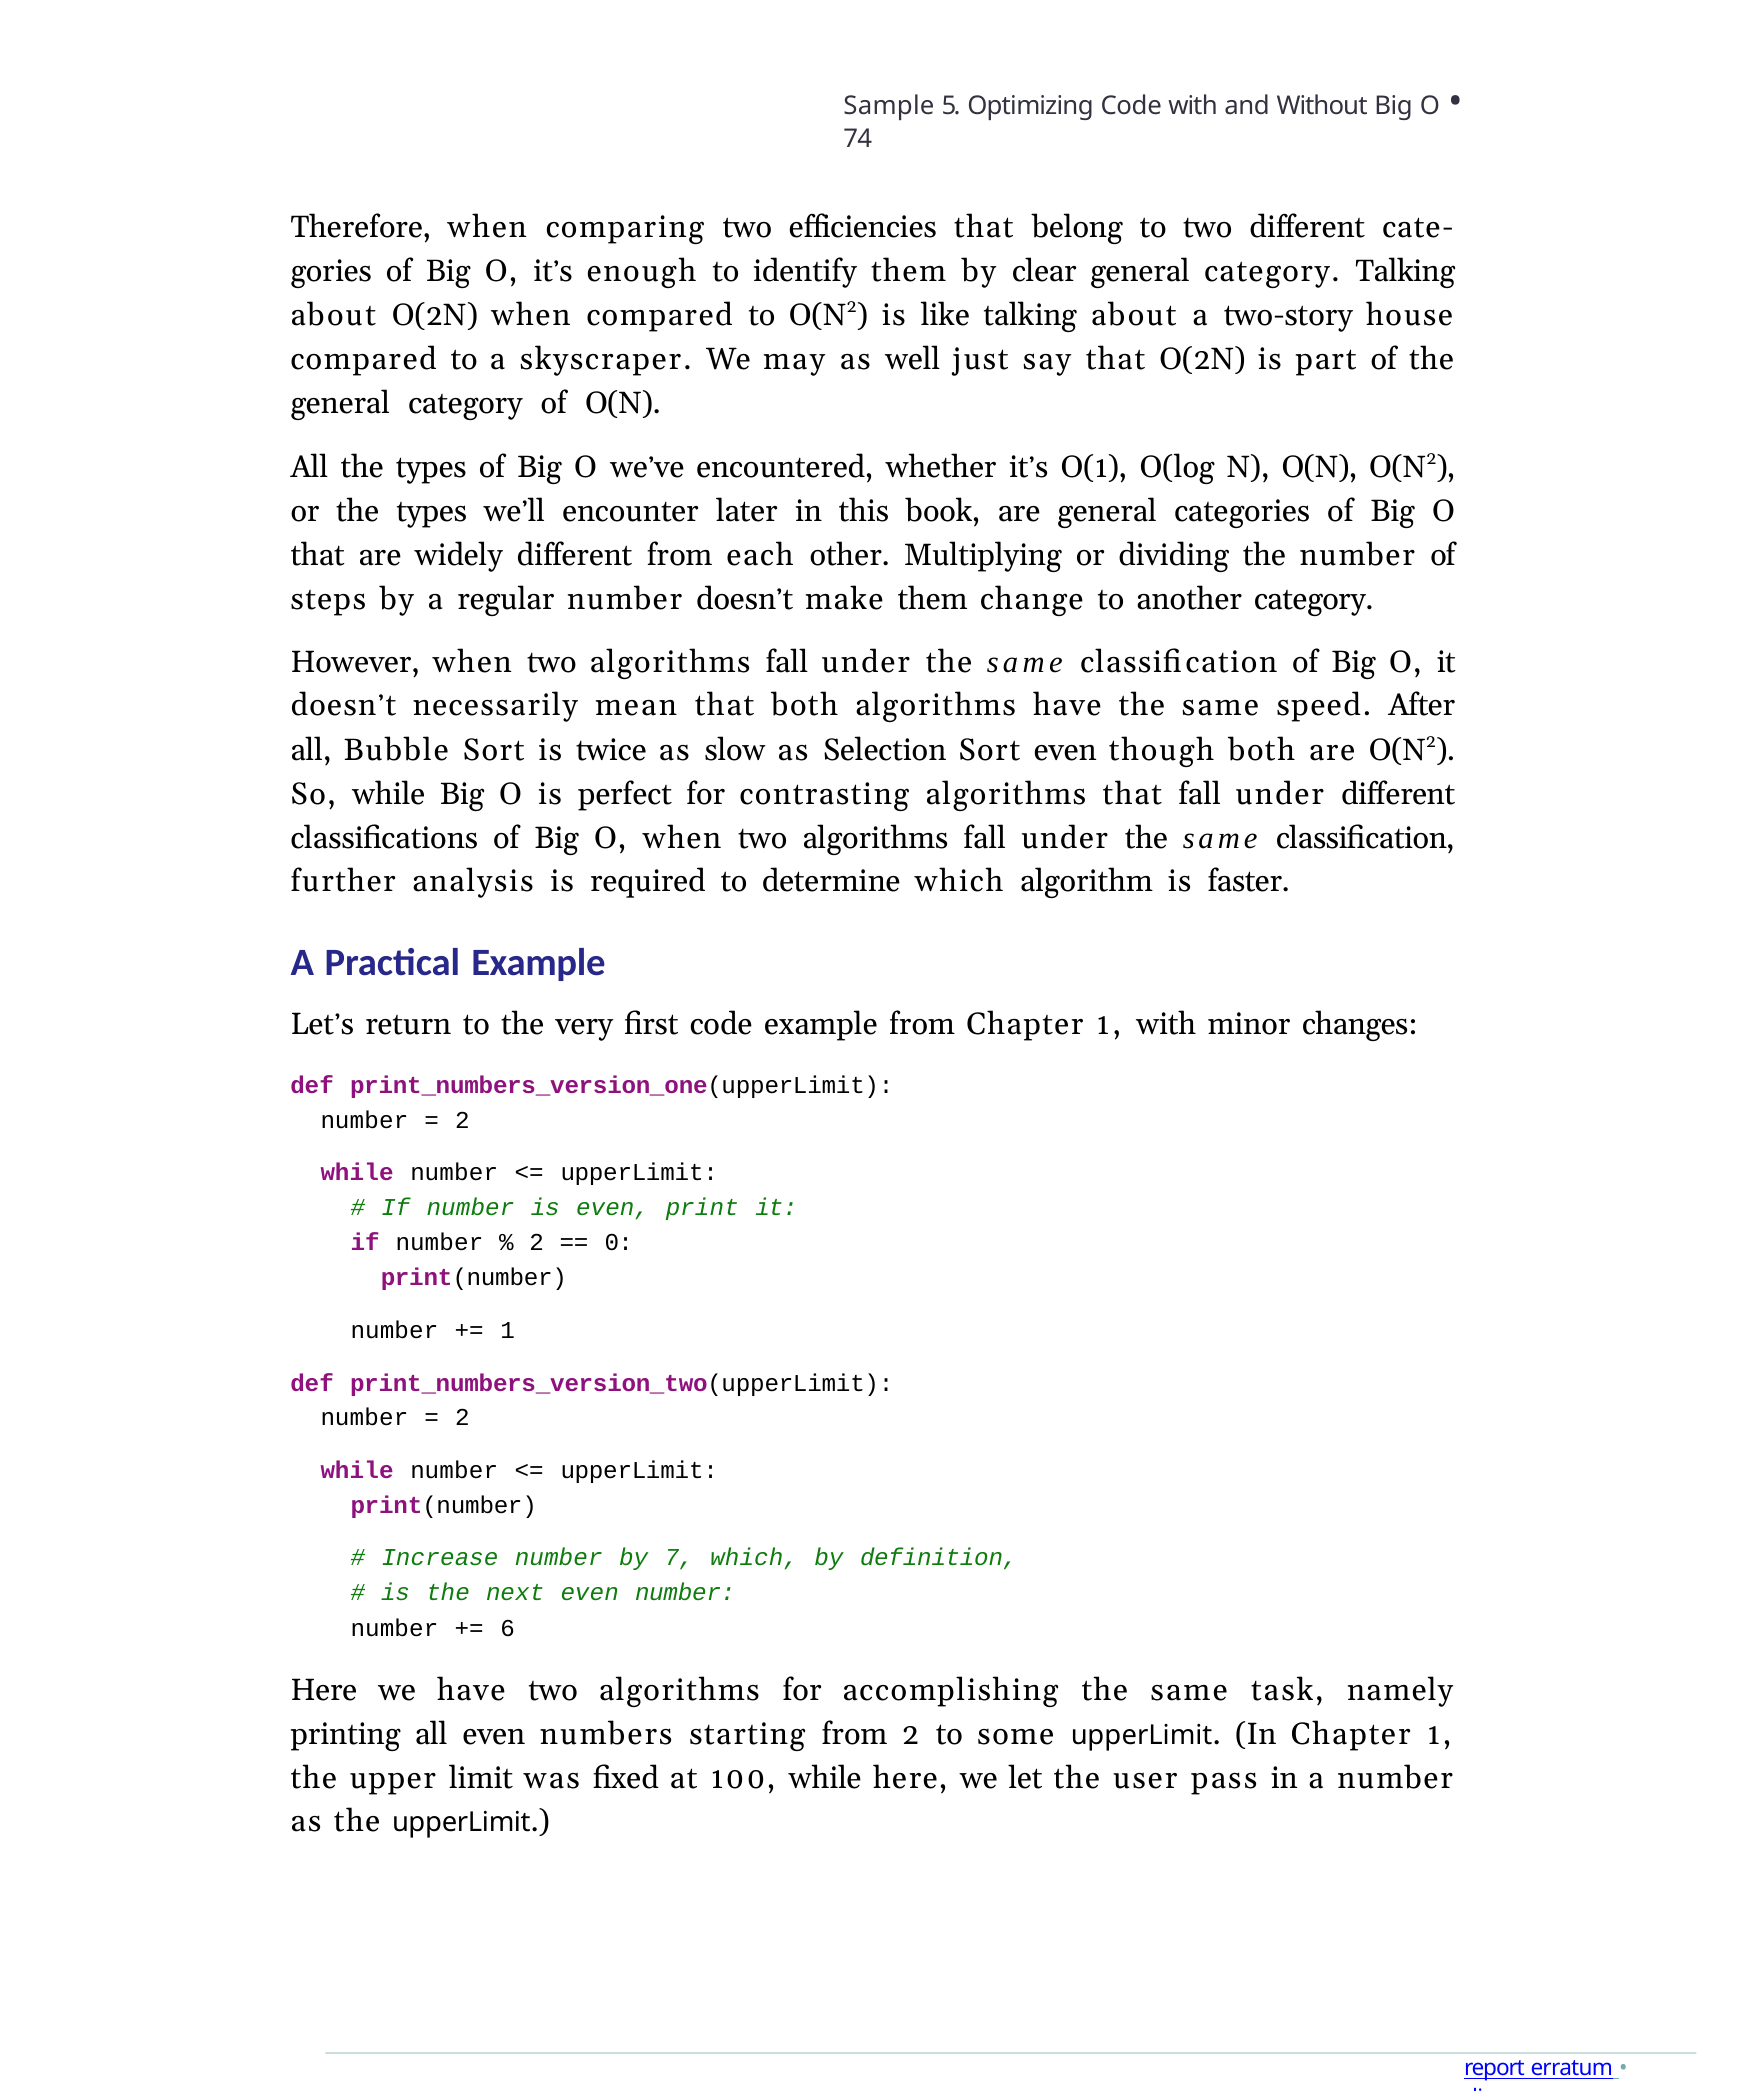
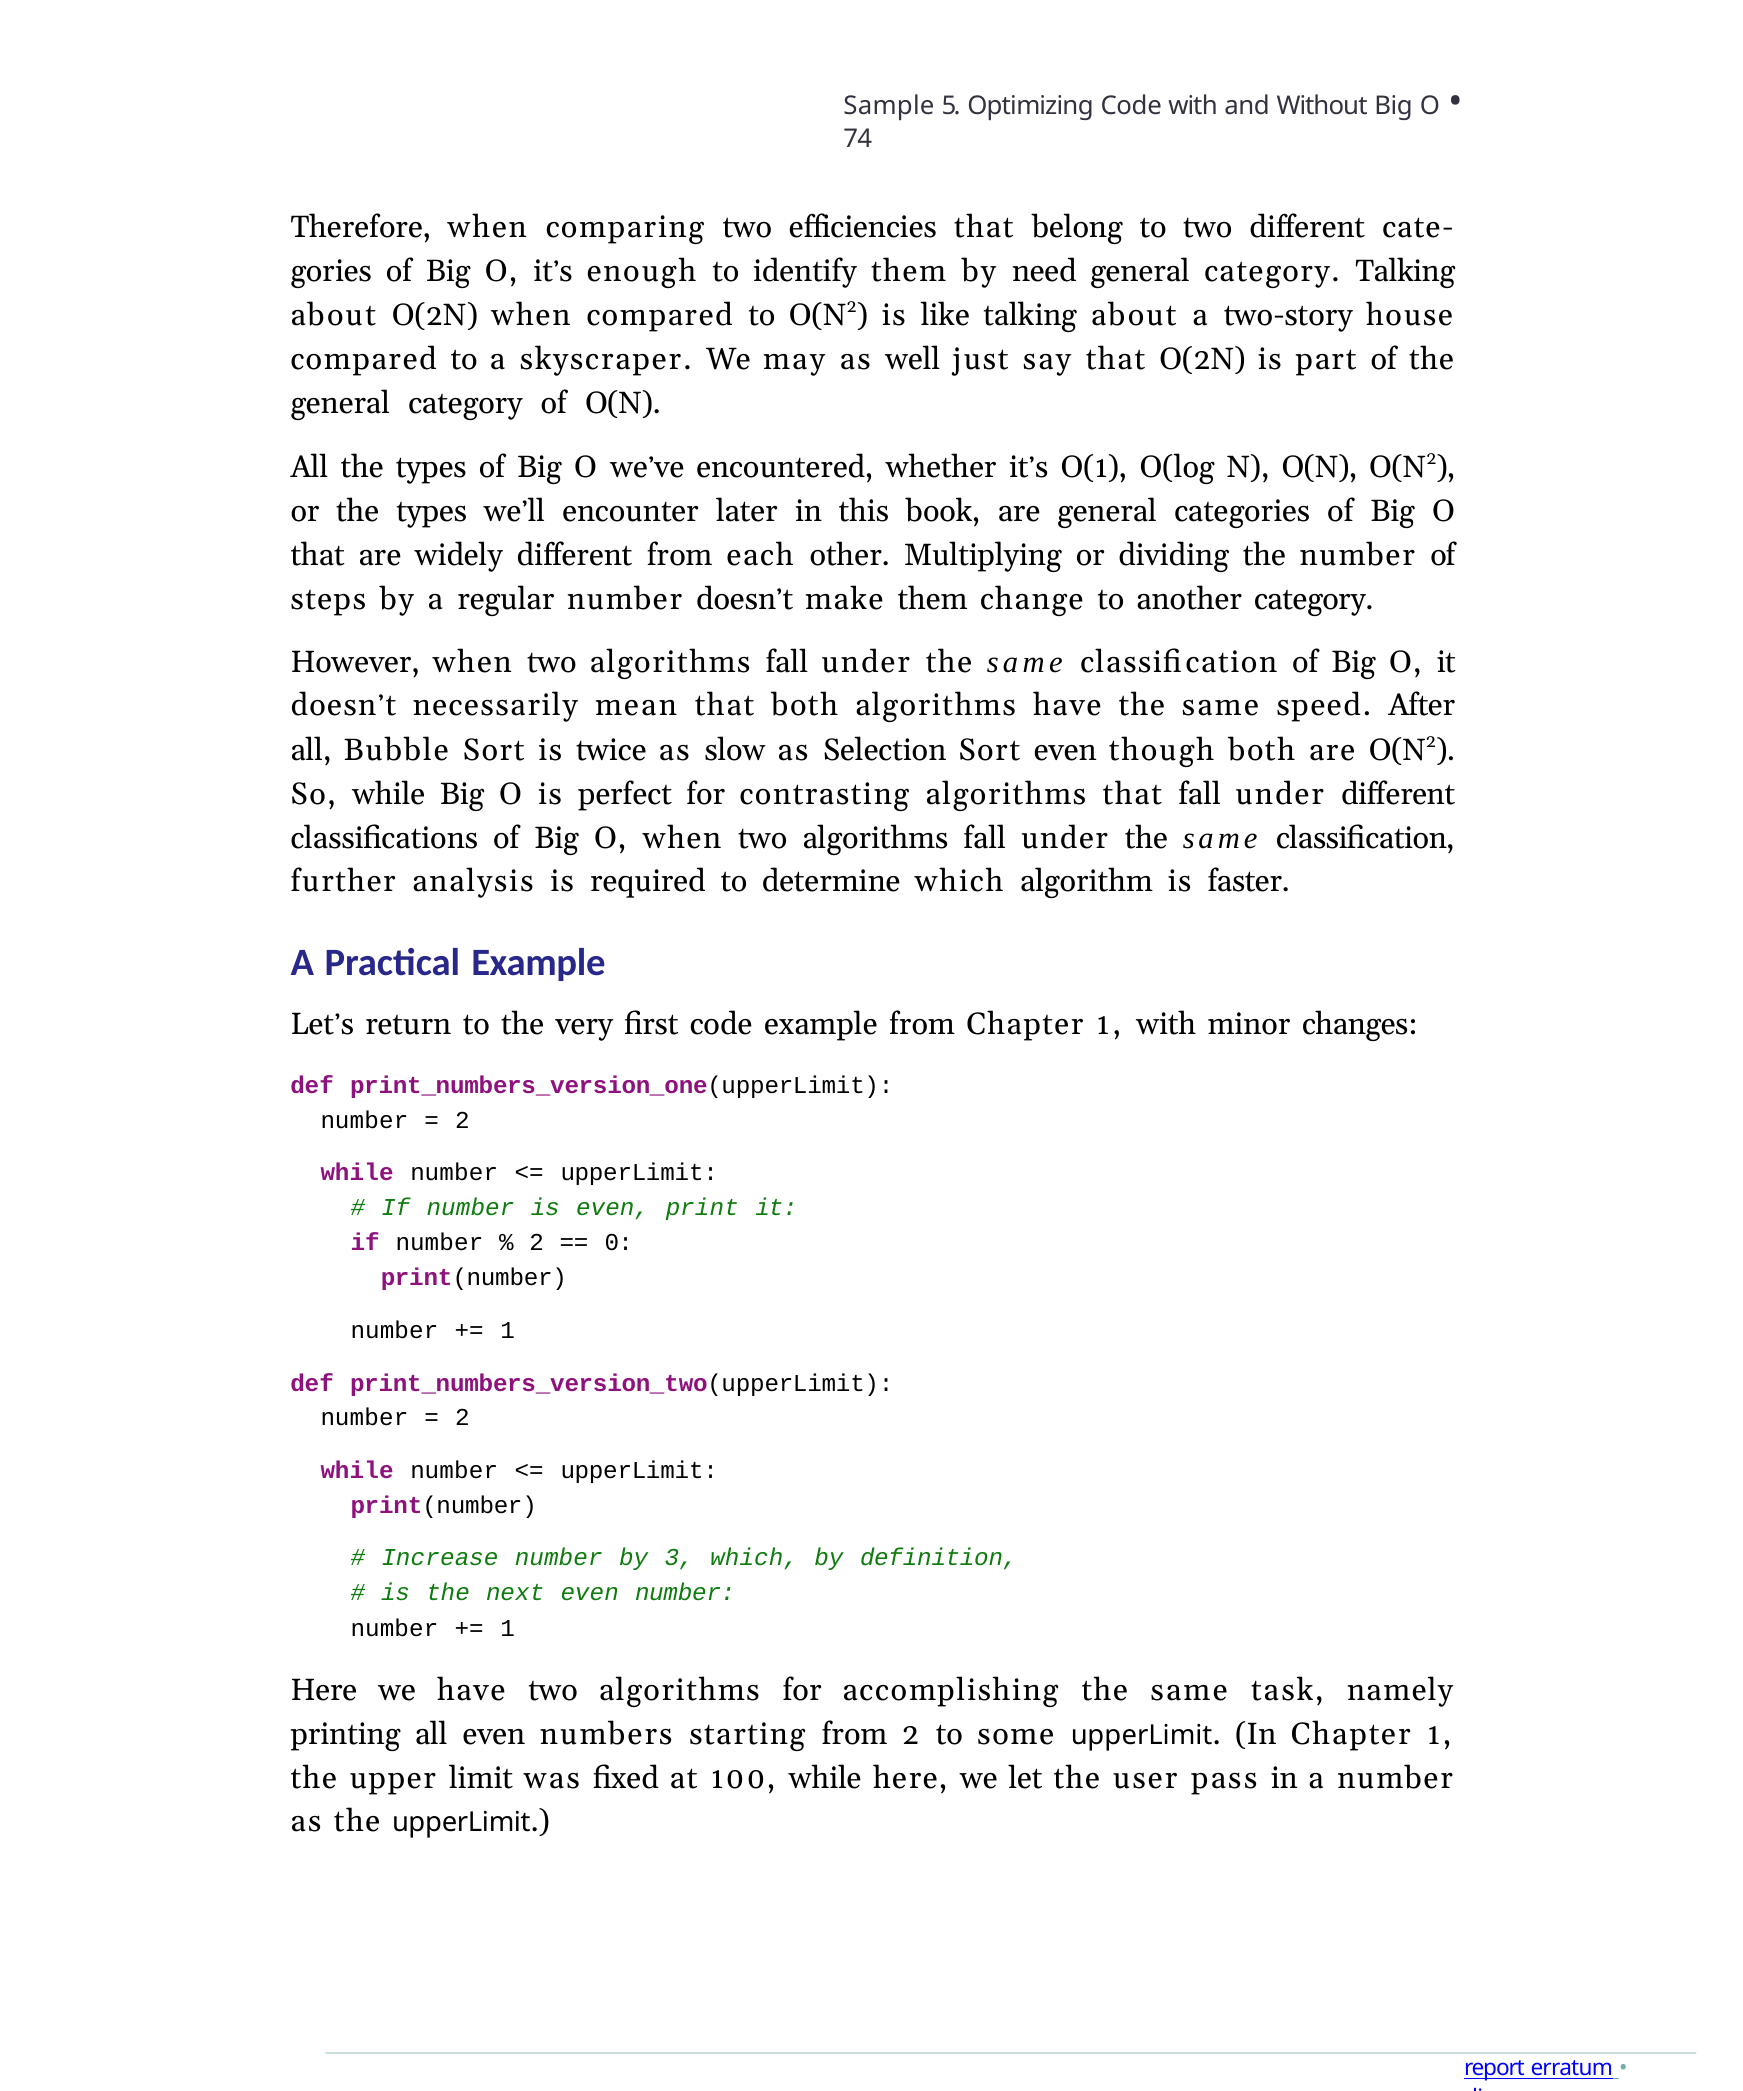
clear: clear -> need
7: 7 -> 3
6 at (508, 1628): 6 -> 1
